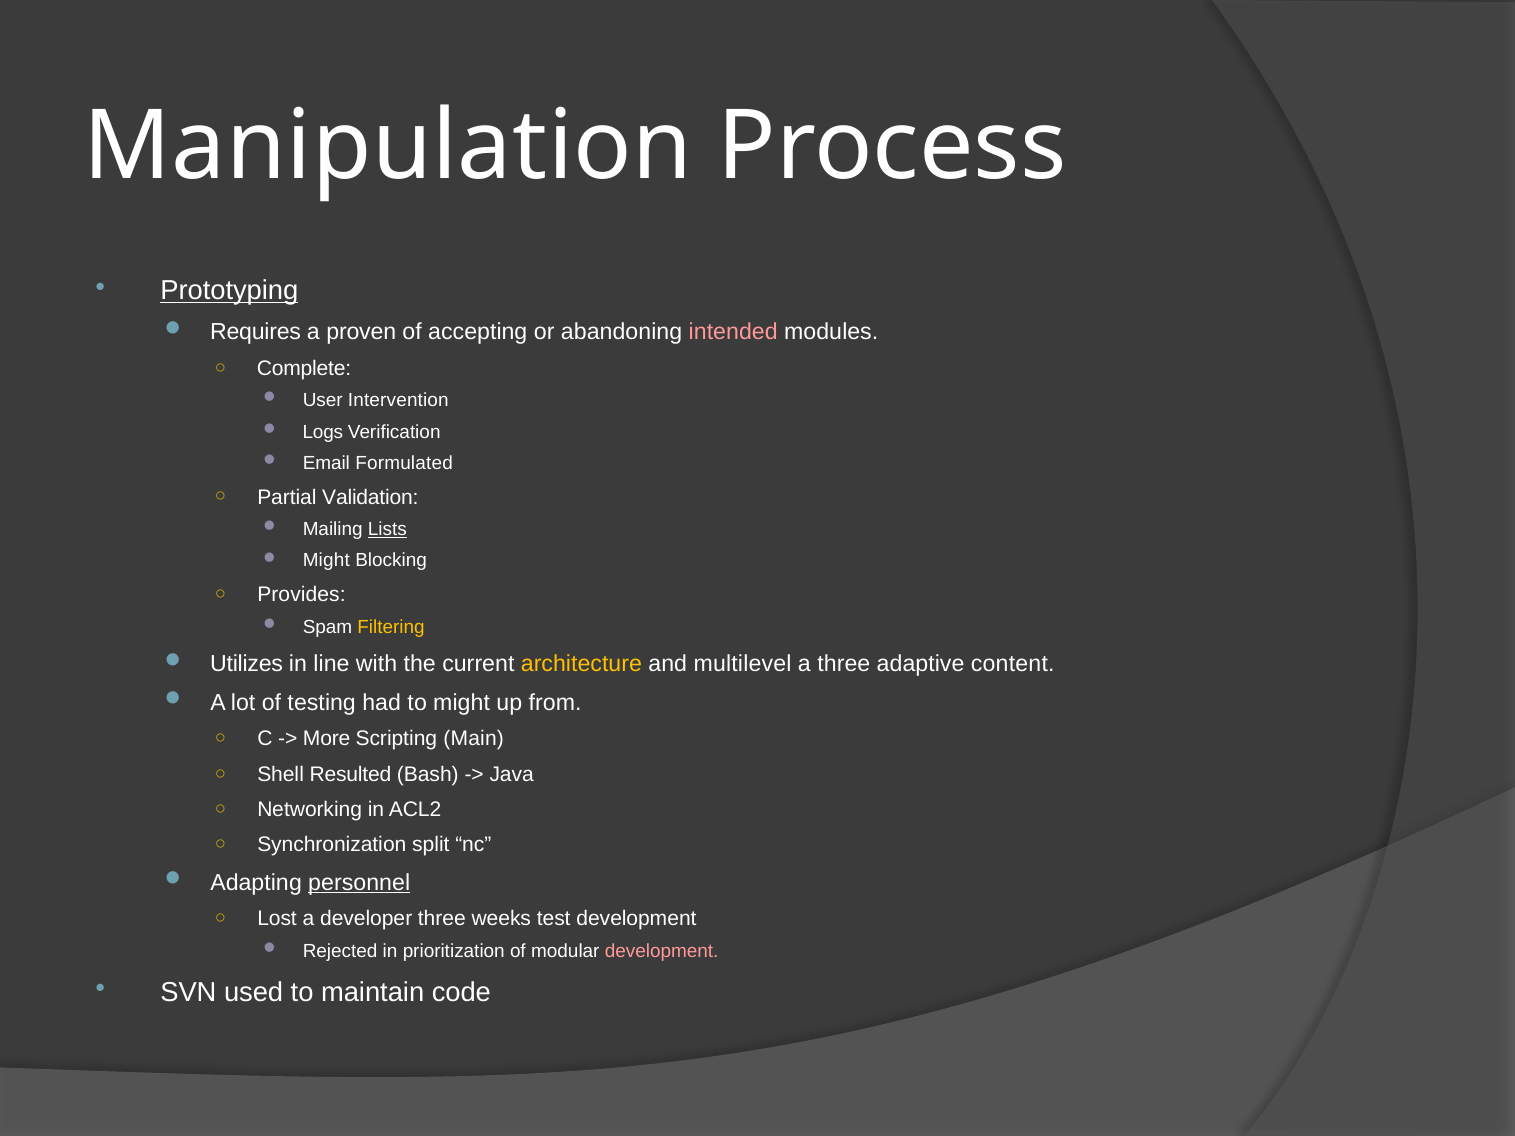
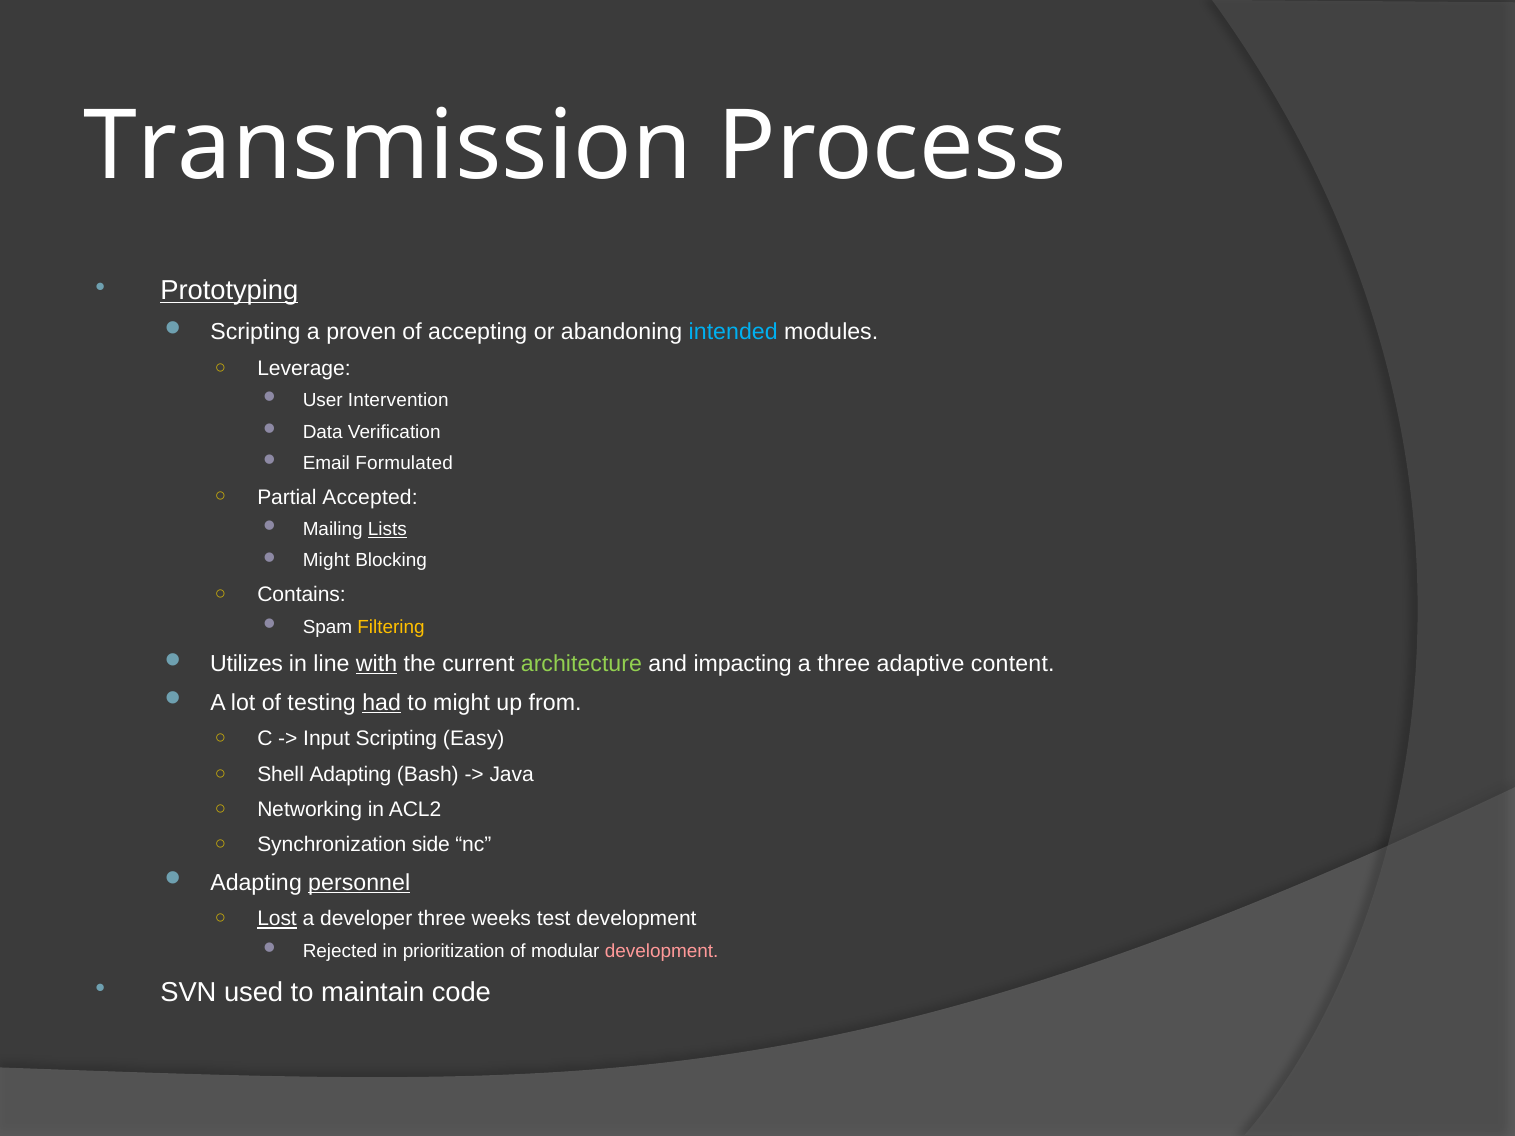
Manipulation: Manipulation -> Transmission
Requires at (256, 332): Requires -> Scripting
intended colour: pink -> light blue
Complete: Complete -> Leverage
Logs: Logs -> Data
Validation: Validation -> Accepted
Provides: Provides -> Contains
with underline: none -> present
architecture colour: yellow -> light green
multilevel: multilevel -> impacting
had underline: none -> present
More: More -> Input
Main: Main -> Easy
Shell Resulted: Resulted -> Adapting
split: split -> side
Lost underline: none -> present
